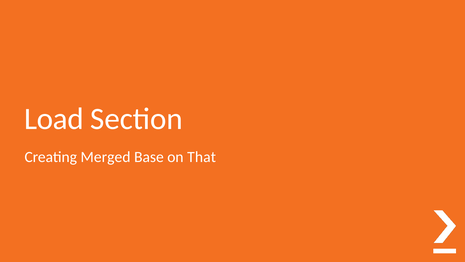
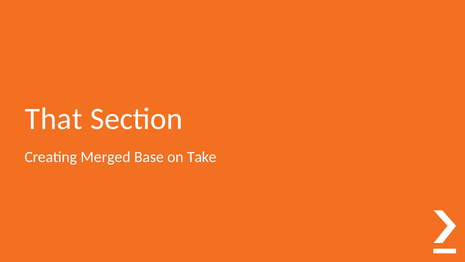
Load: Load -> That
That: That -> Take
